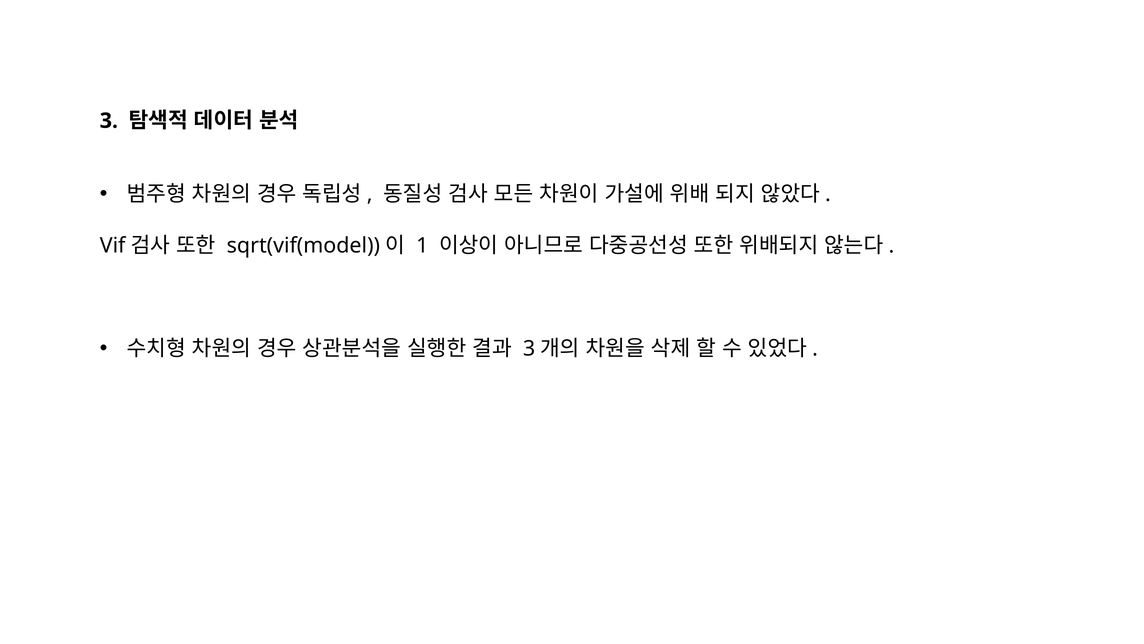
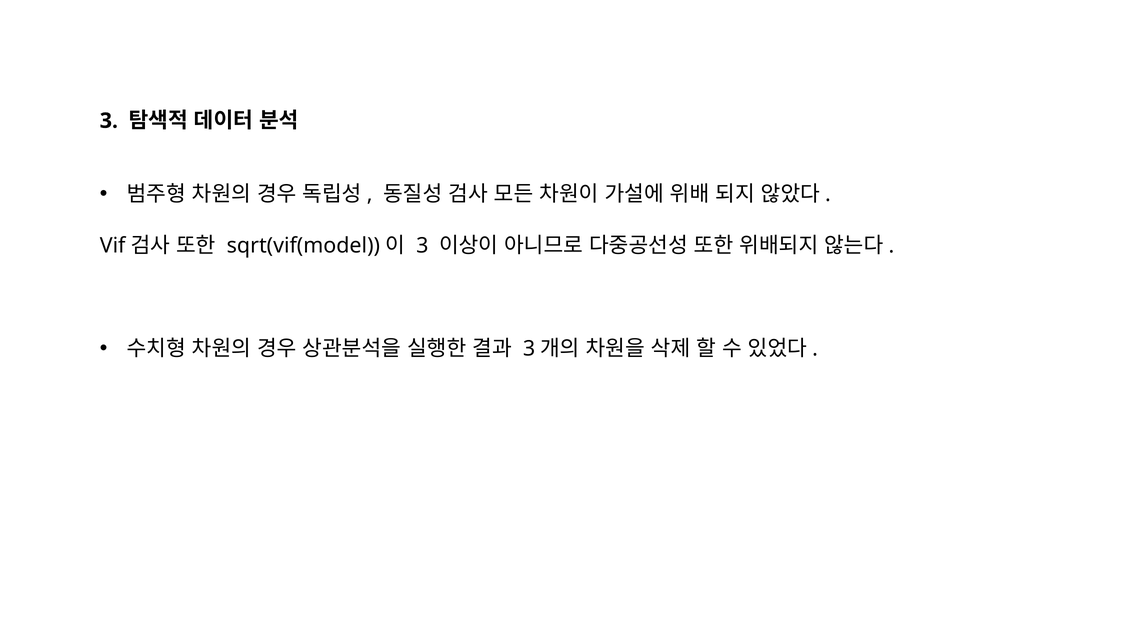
1 at (422, 246): 1 -> 3
